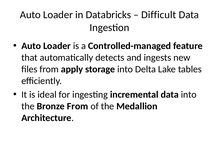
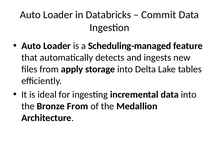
Difficult: Difficult -> Commit
Controlled-managed: Controlled-managed -> Scheduling-managed
